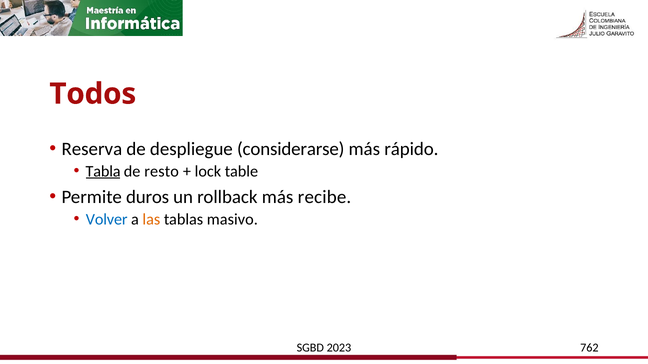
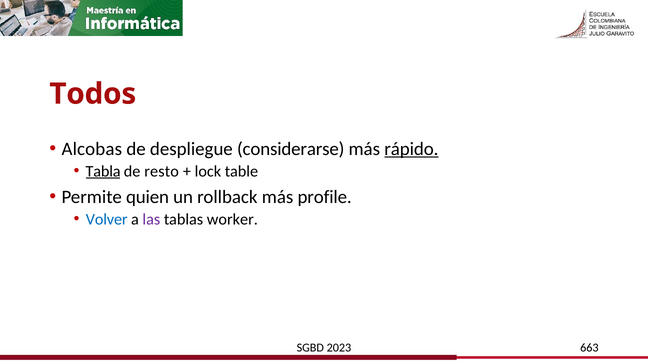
Reserva: Reserva -> Alcobas
rápido underline: none -> present
duros: duros -> quien
recibe: recibe -> profile
las colour: orange -> purple
masivo: masivo -> worker
762: 762 -> 663
